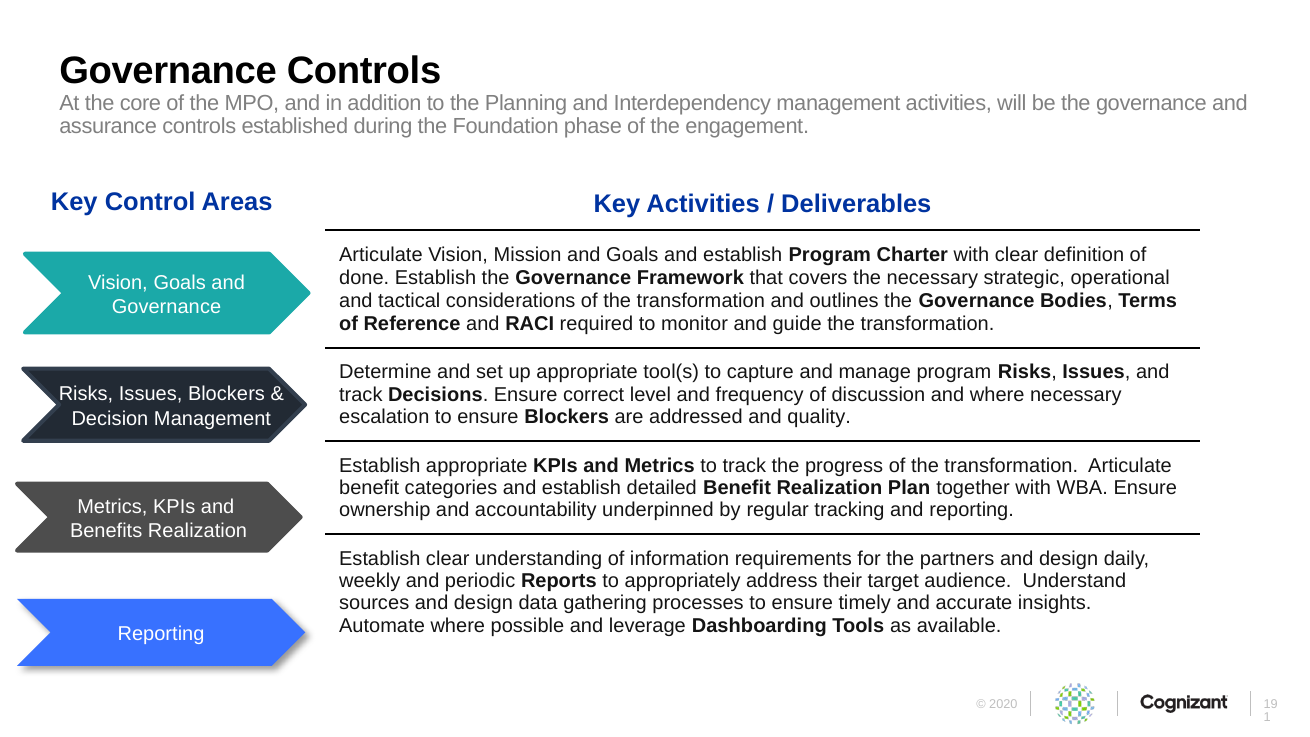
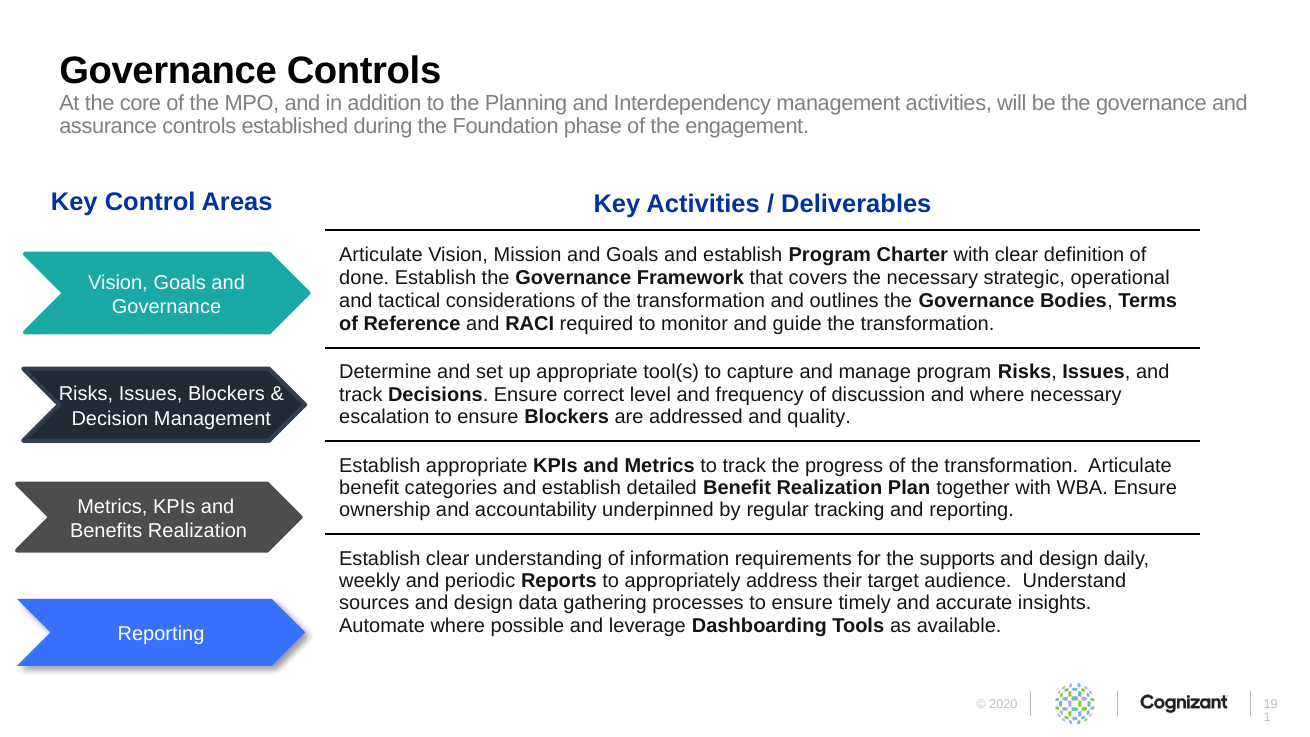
partners: partners -> supports
